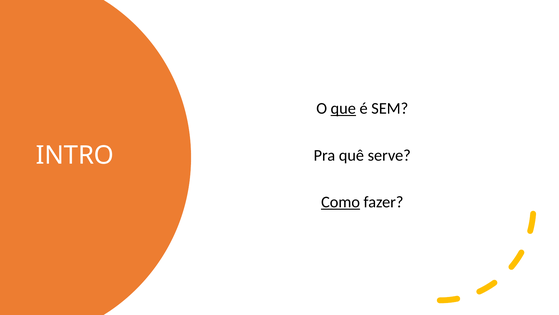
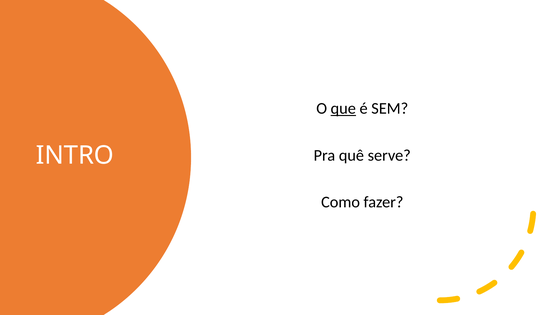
Como underline: present -> none
